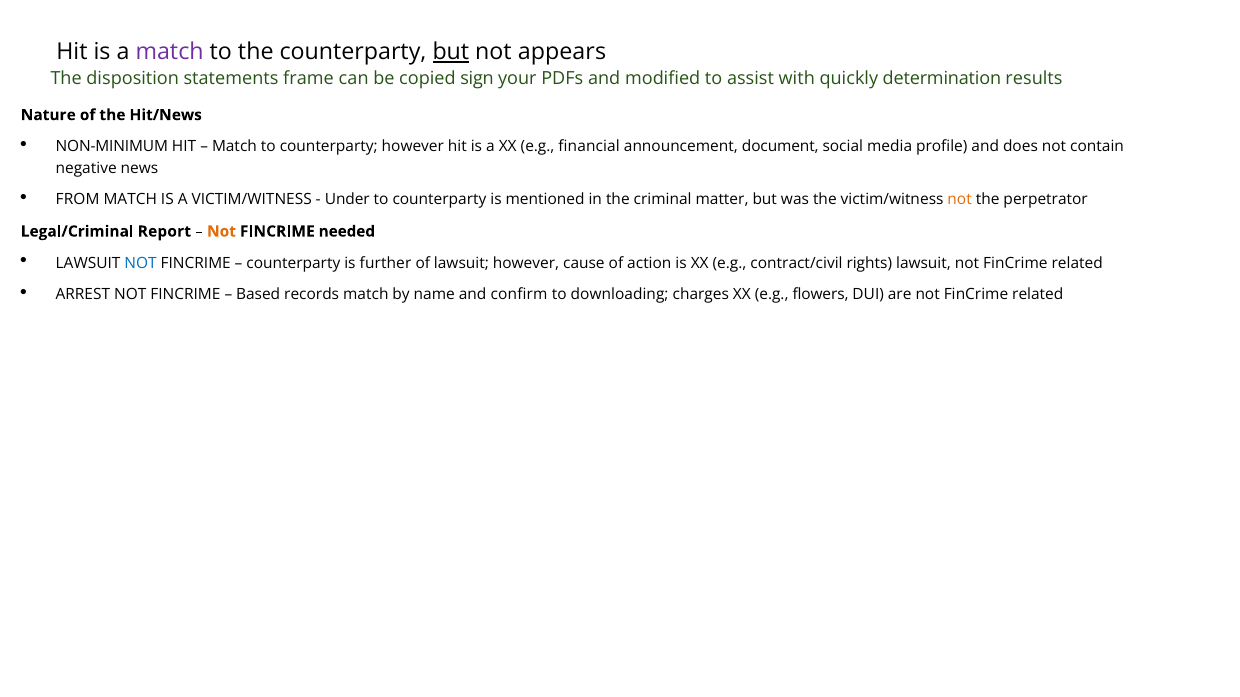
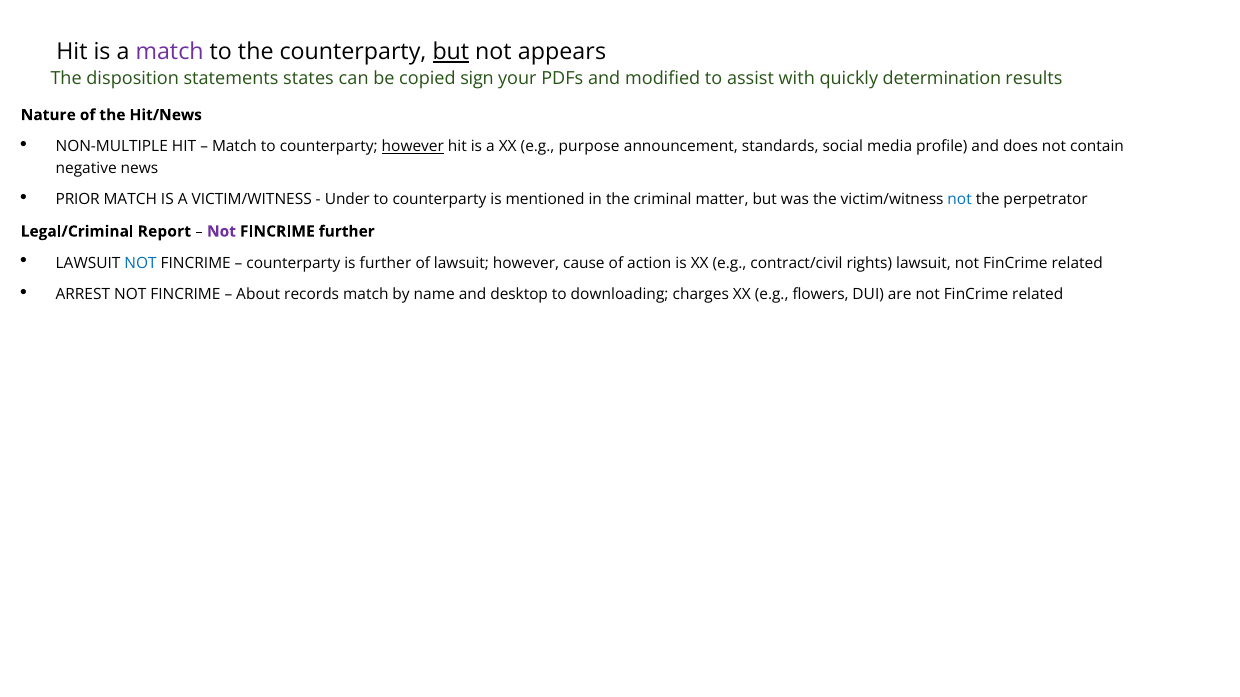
frame: frame -> states
NON-MINIMUM: NON-MINIMUM -> NON-MULTIPLE
however at (413, 147) underline: none -> present
financial: financial -> purpose
document: document -> standards
FROM: FROM -> PRIOR
not at (960, 200) colour: orange -> blue
Not at (222, 232) colour: orange -> purple
FINCRIME needed: needed -> further
Based: Based -> About
confirm: confirm -> desktop
